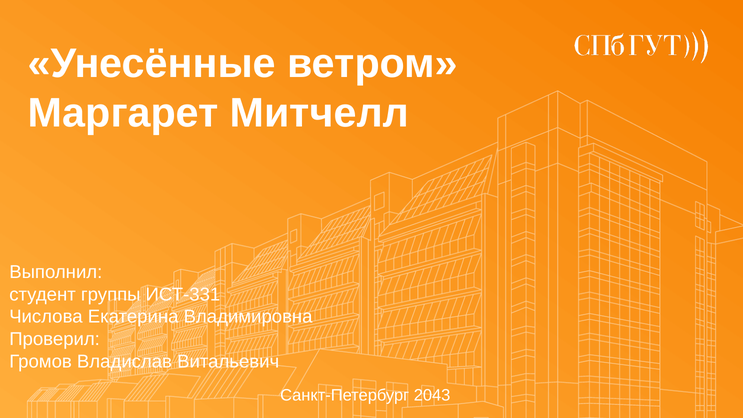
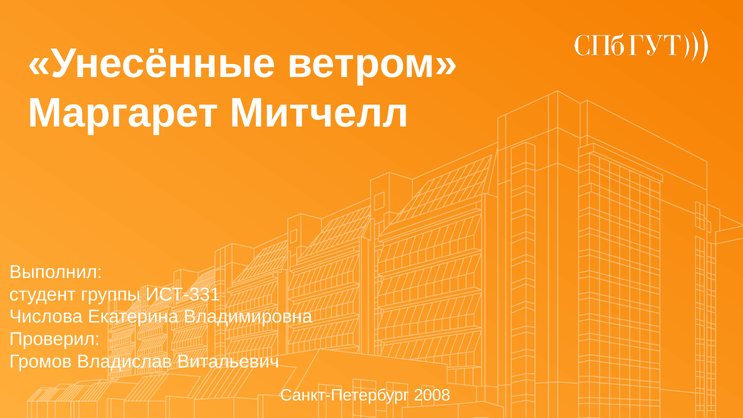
2043: 2043 -> 2008
